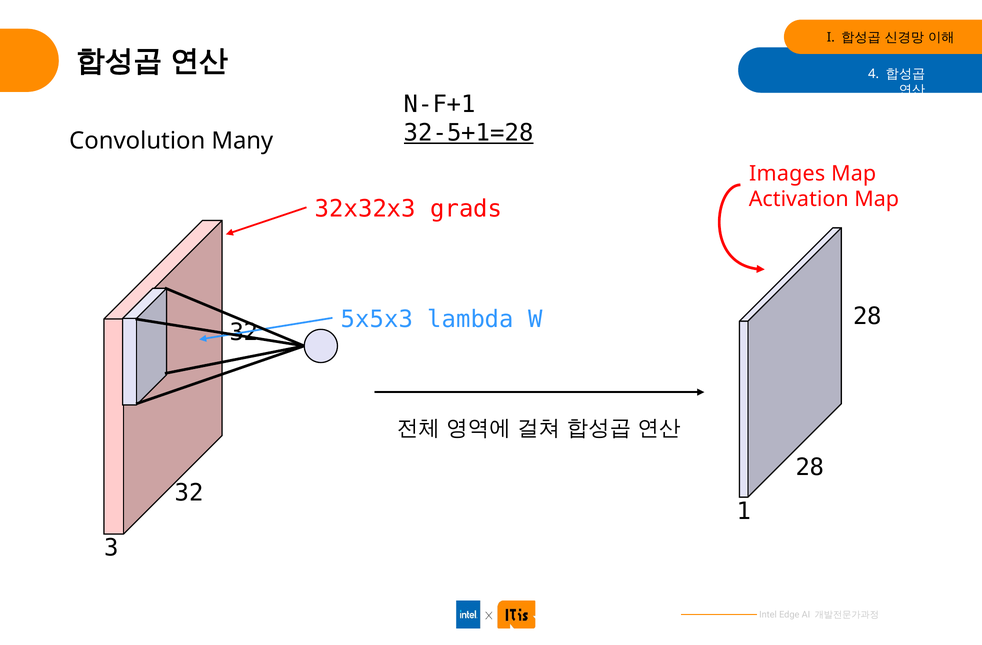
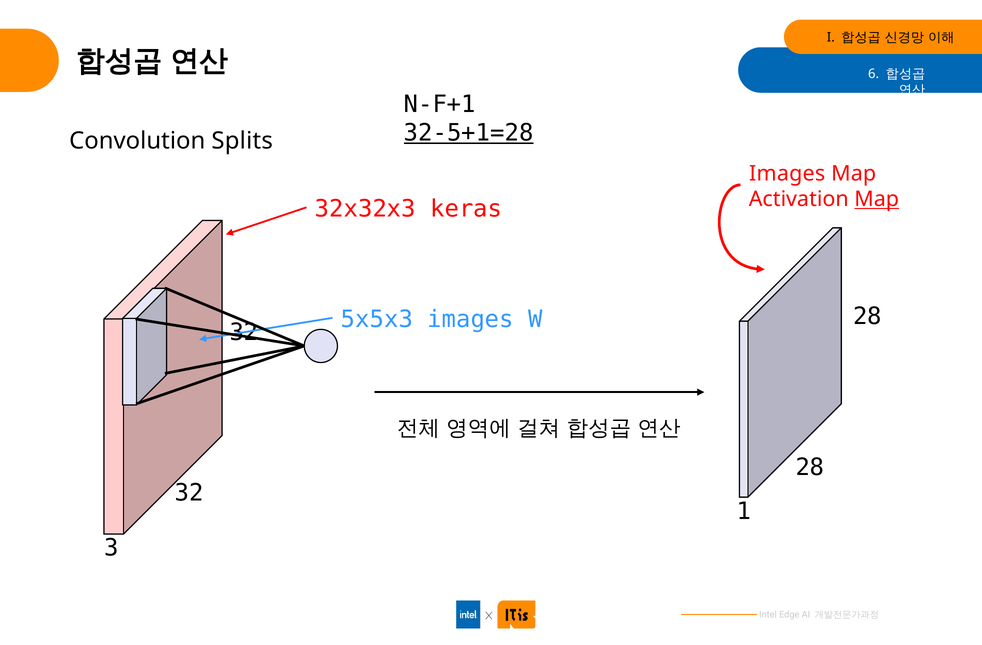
4: 4 -> 6
Many: Many -> Splits
Map at (877, 199) underline: none -> present
grads: grads -> keras
5x5x3 lambda: lambda -> images
